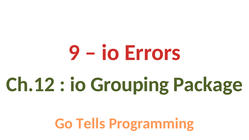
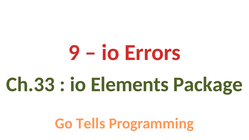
Ch.12: Ch.12 -> Ch.33
Grouping: Grouping -> Elements
